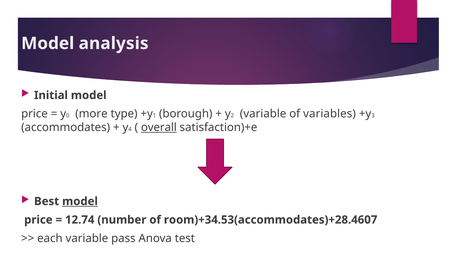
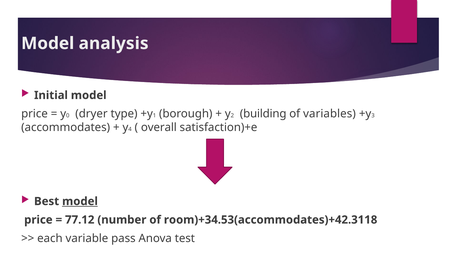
more: more -> dryer
variable at (263, 114): variable -> building
overall underline: present -> none
12.74: 12.74 -> 77.12
room)+34.53(accommodates)+28.4607: room)+34.53(accommodates)+28.4607 -> room)+34.53(accommodates)+42.3118
